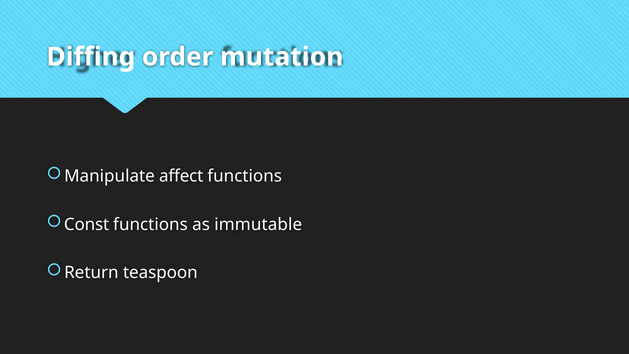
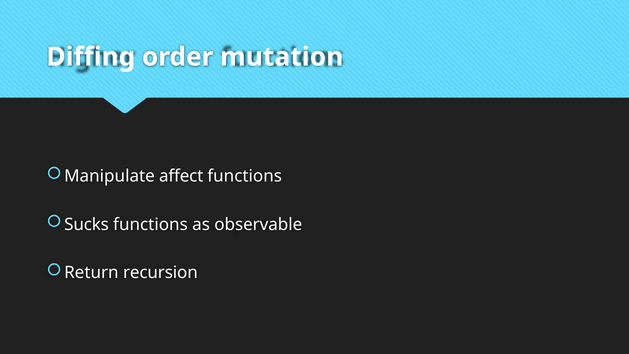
Const: Const -> Sucks
immutable: immutable -> observable
teaspoon: teaspoon -> recursion
